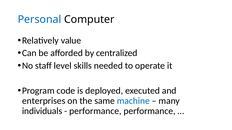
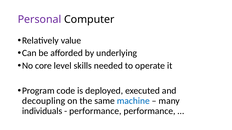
Personal colour: blue -> purple
centralized: centralized -> underlying
staff: staff -> core
enterprises: enterprises -> decoupling
